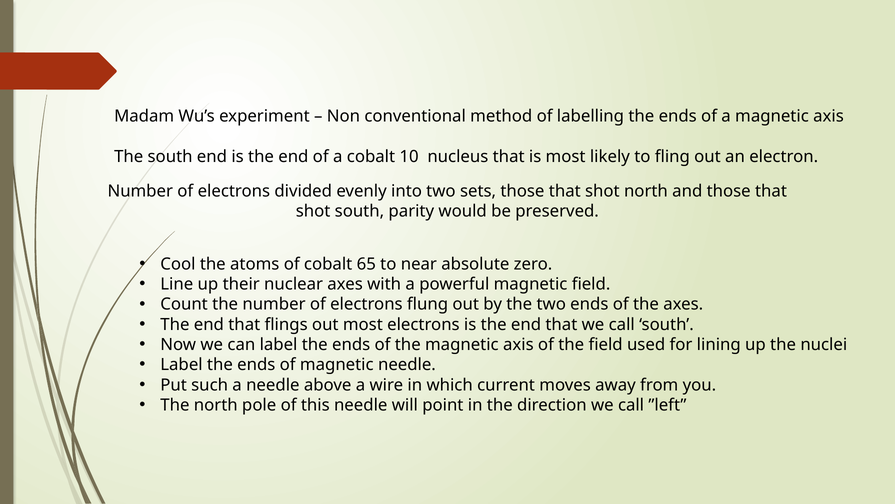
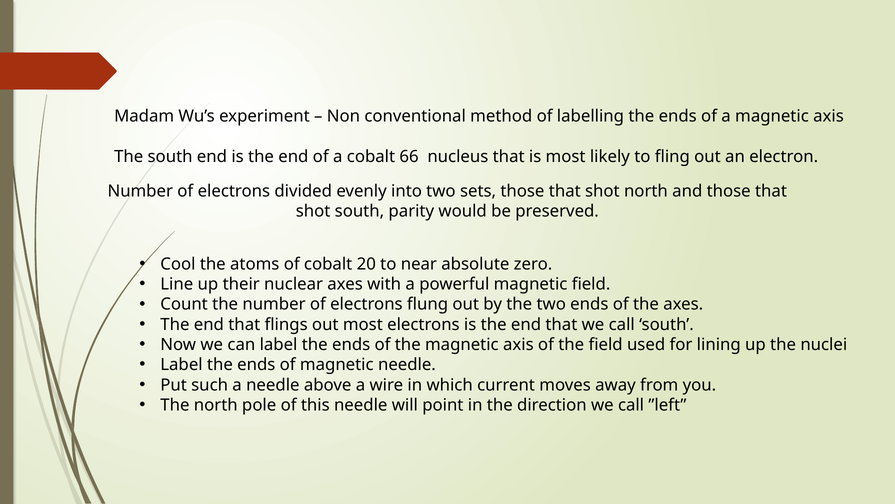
10: 10 -> 66
65: 65 -> 20
